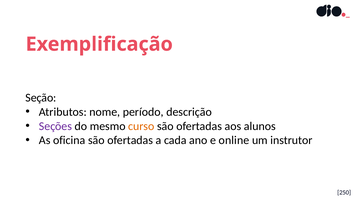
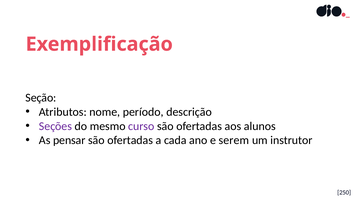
curso colour: orange -> purple
oficina: oficina -> pensar
online: online -> serem
